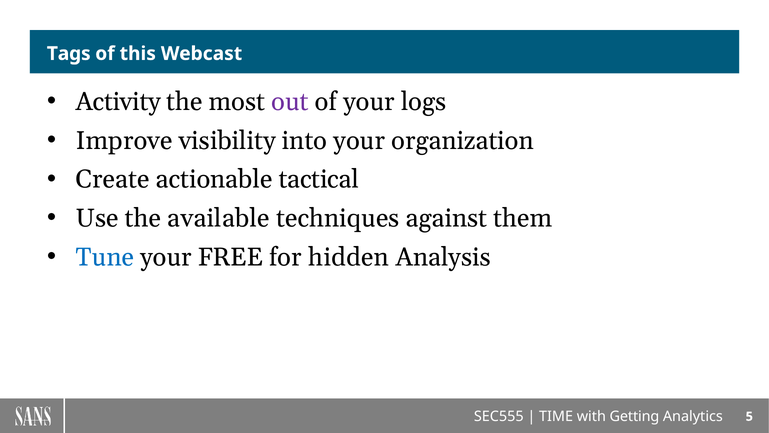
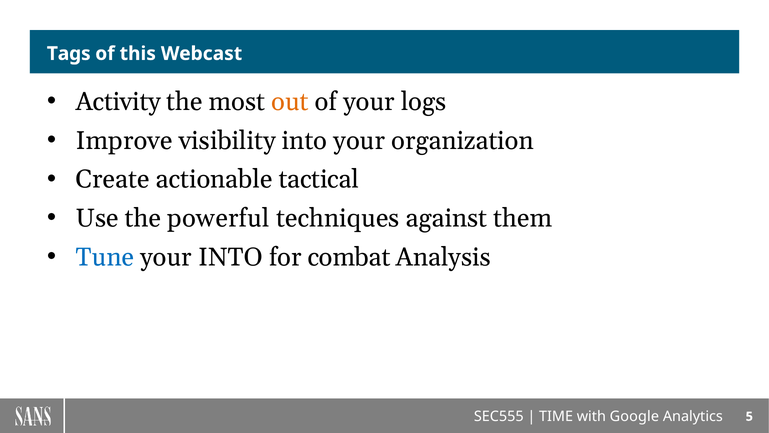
out colour: purple -> orange
available: available -> powerful
your FREE: FREE -> INTO
hidden: hidden -> combat
Getting: Getting -> Google
